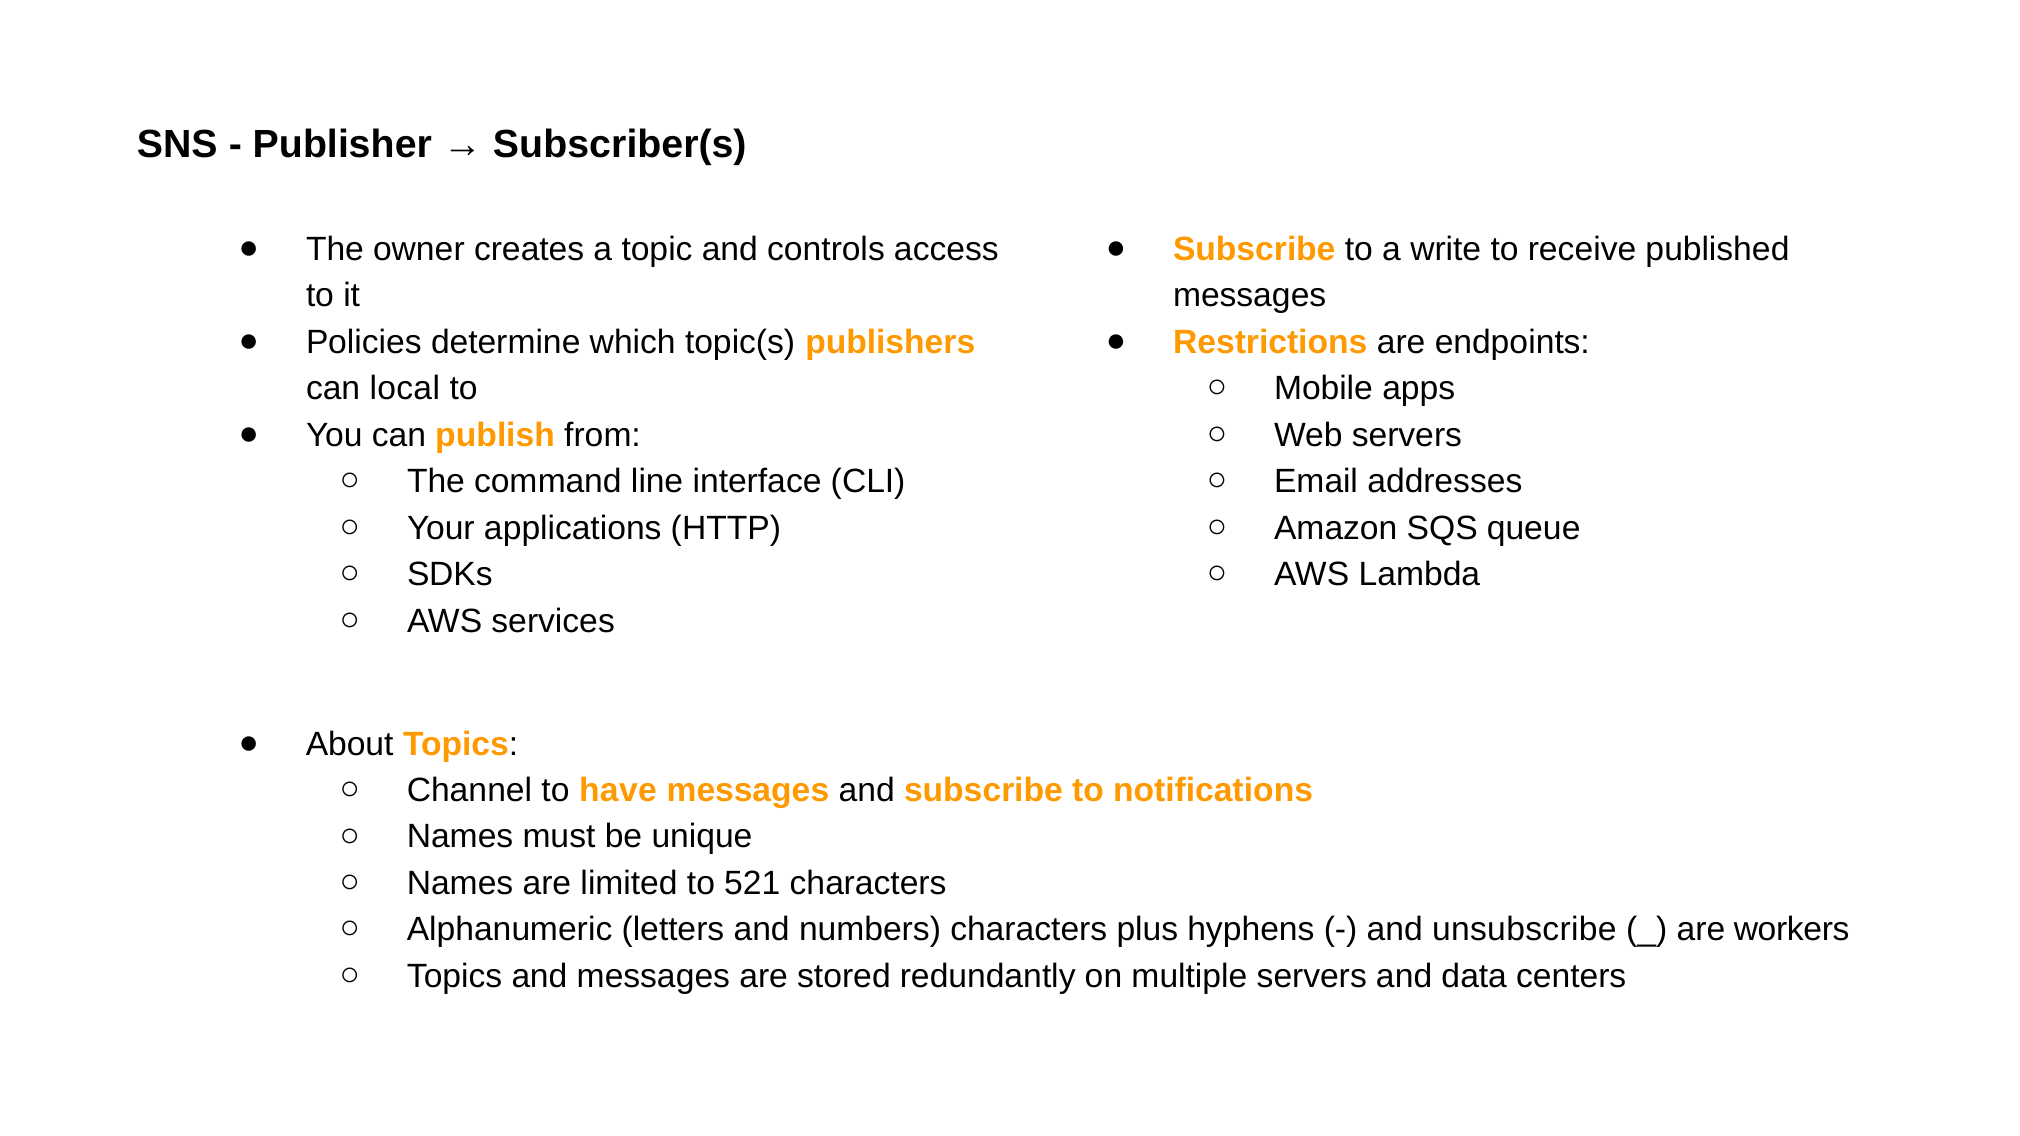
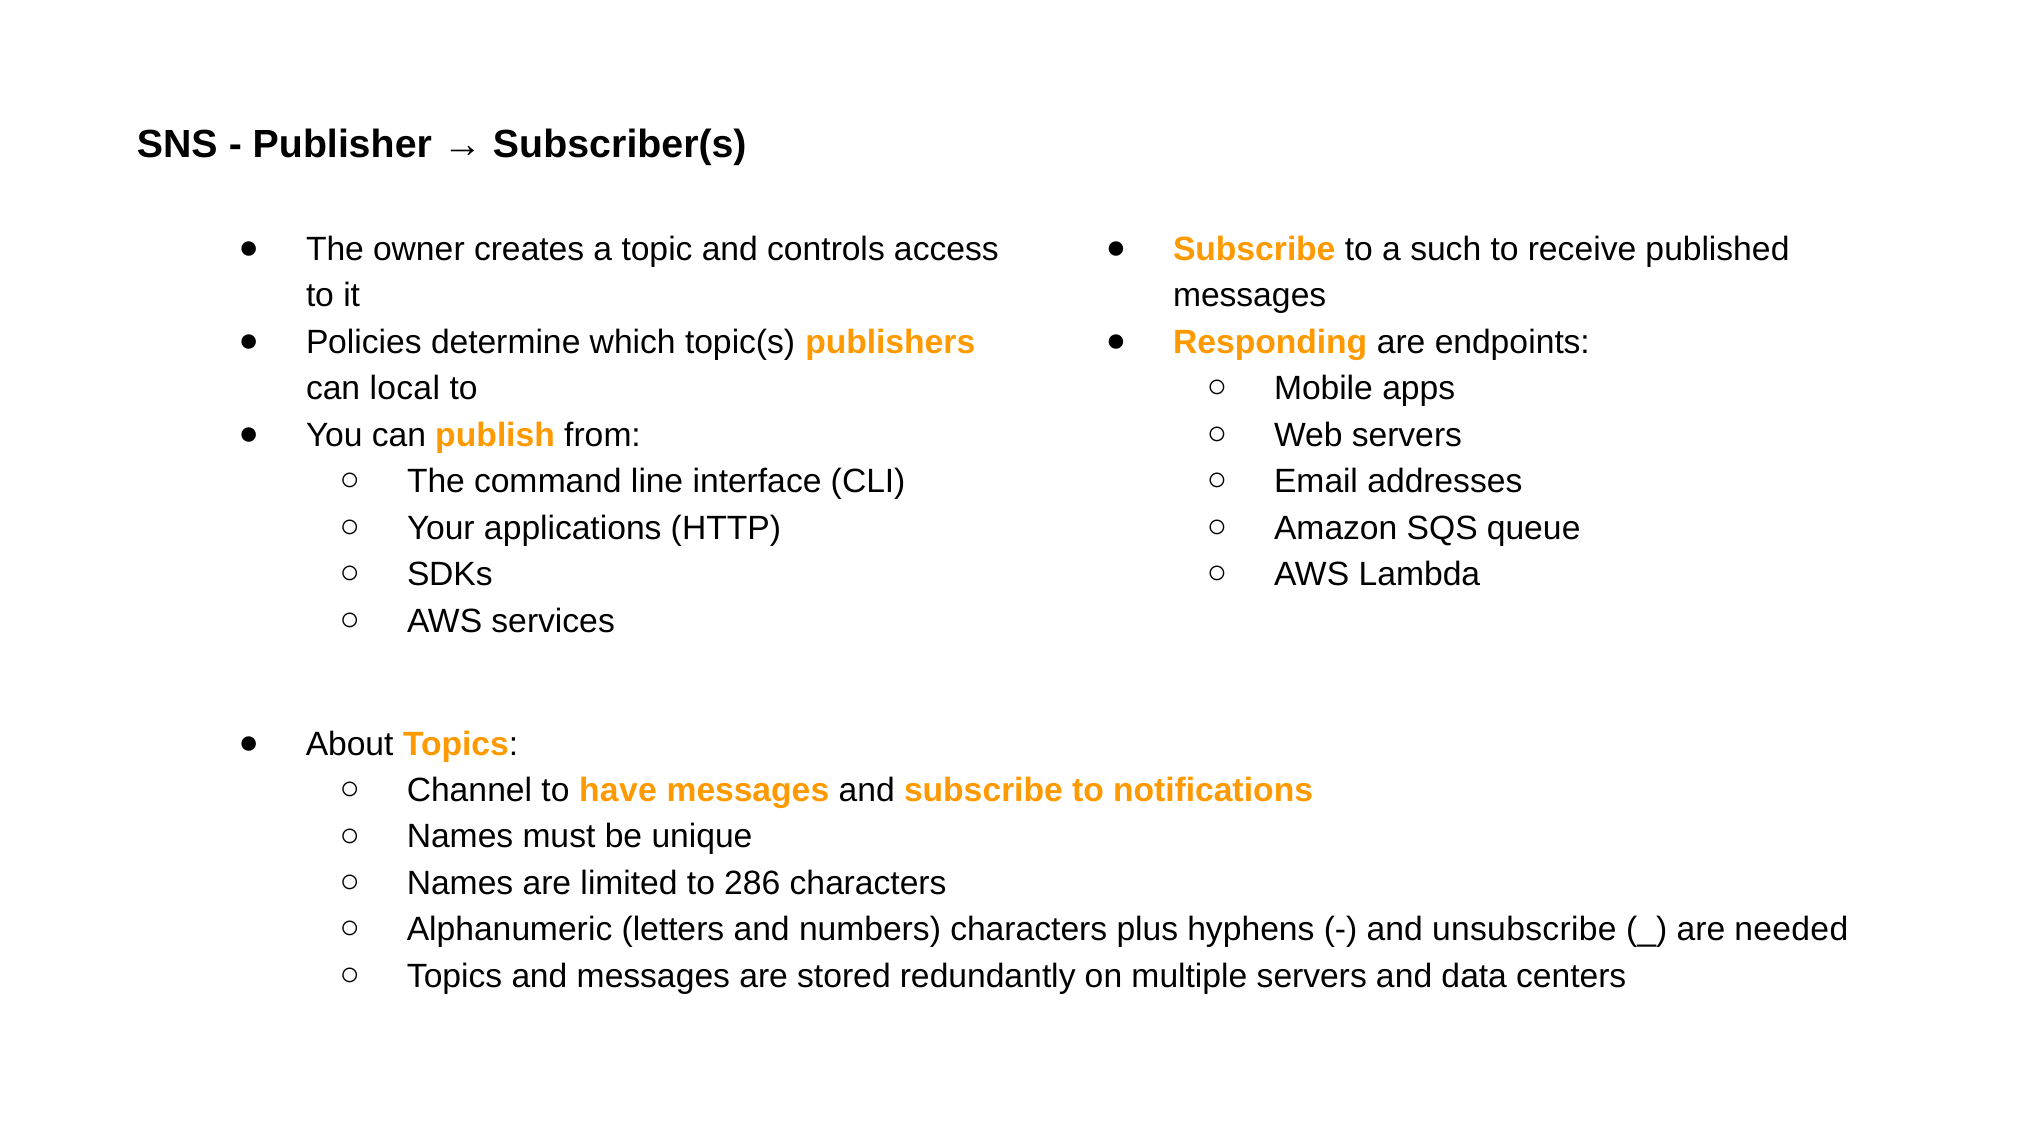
write: write -> such
Restrictions: Restrictions -> Responding
521: 521 -> 286
workers: workers -> needed
